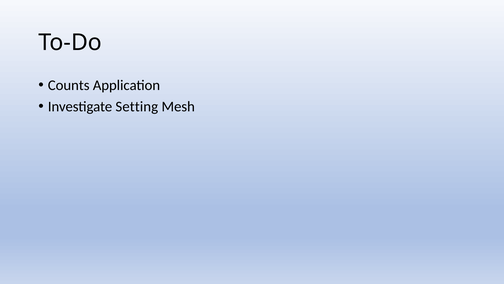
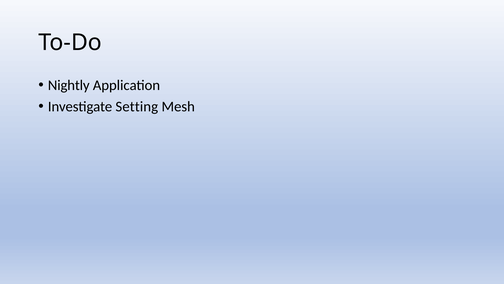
Counts: Counts -> Nightly
